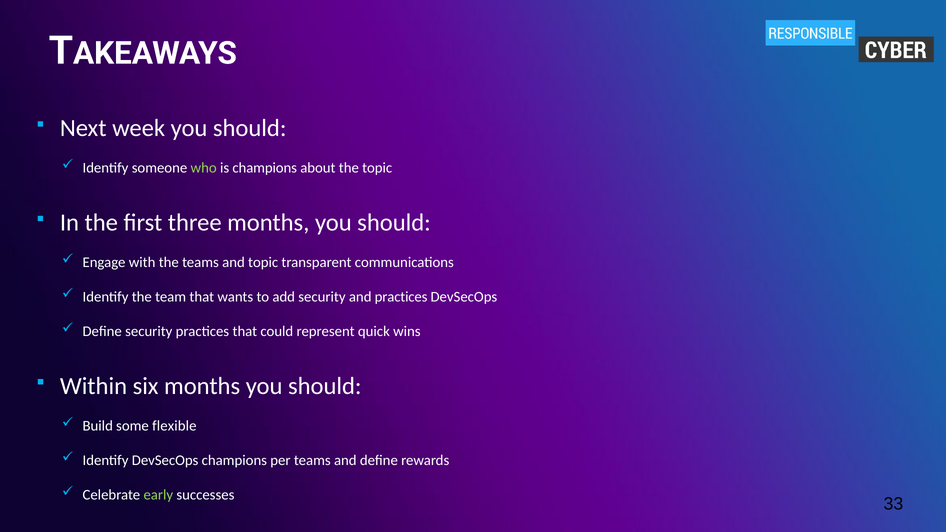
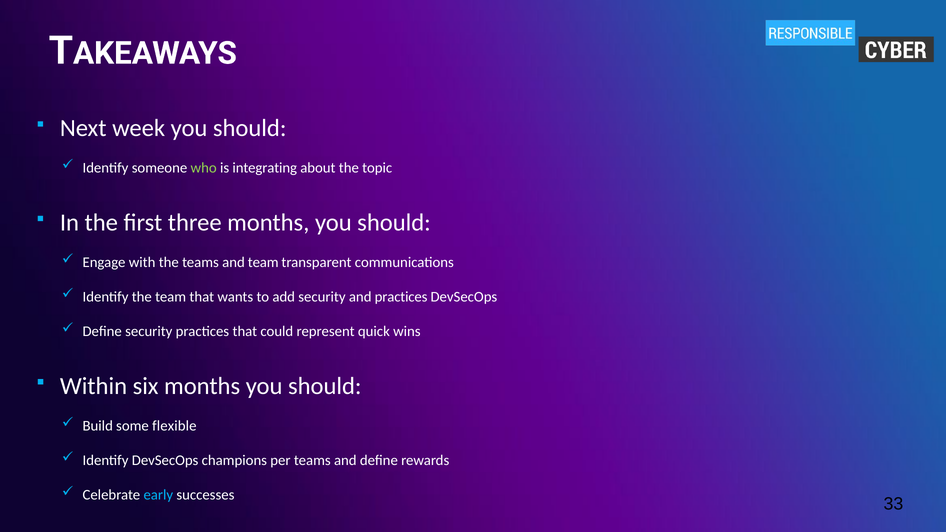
is champions: champions -> integrating
and topic: topic -> team
early colour: light green -> light blue
